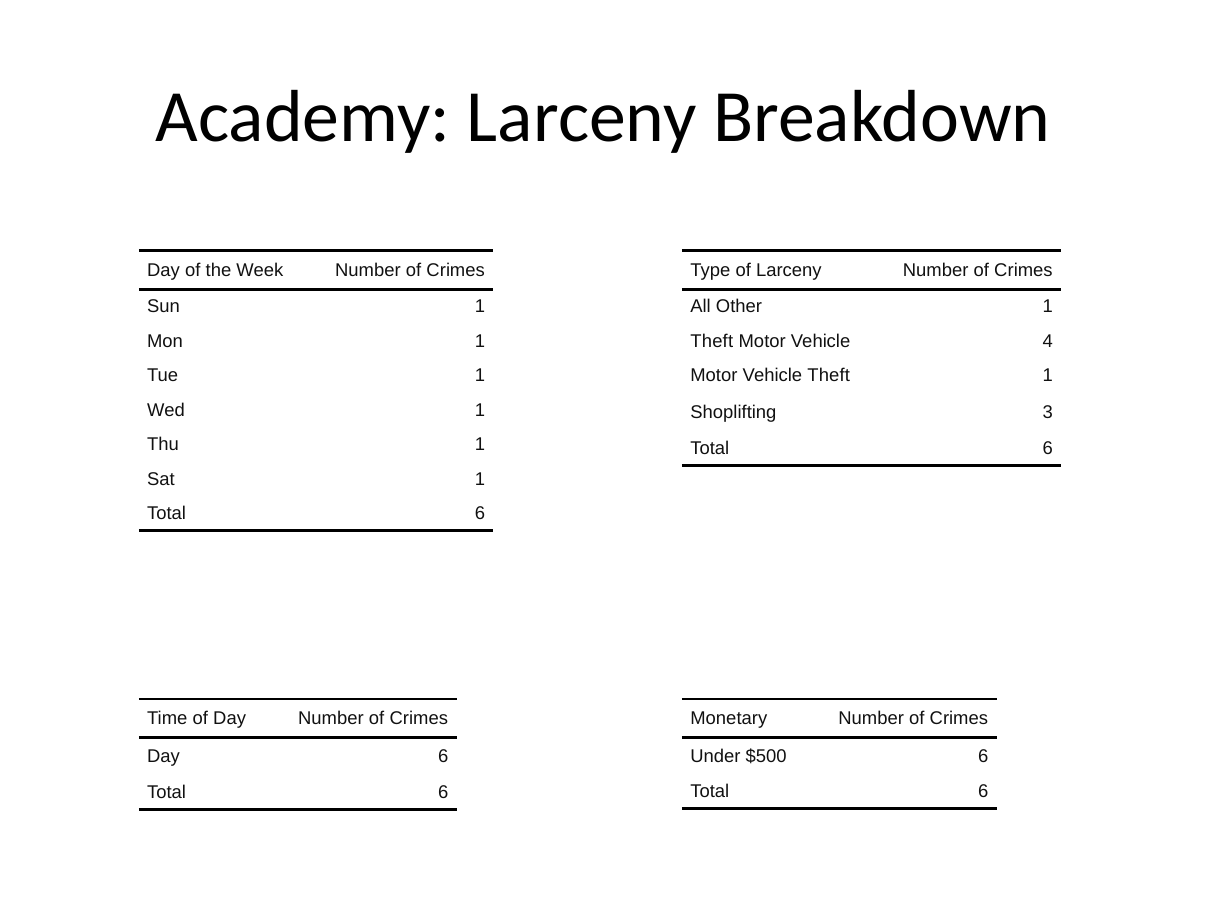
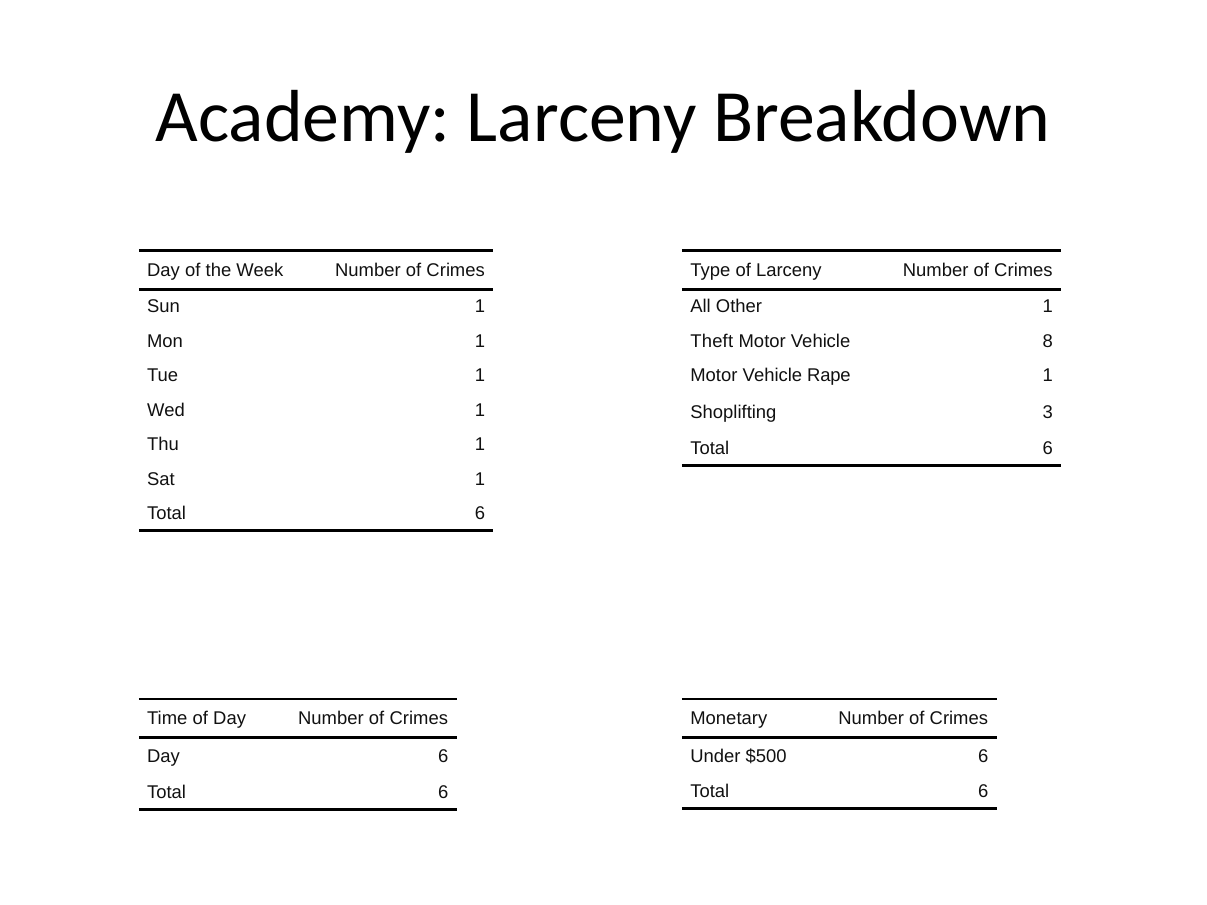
4: 4 -> 8
Vehicle Theft: Theft -> Rape
